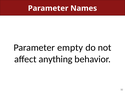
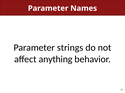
empty: empty -> strings
